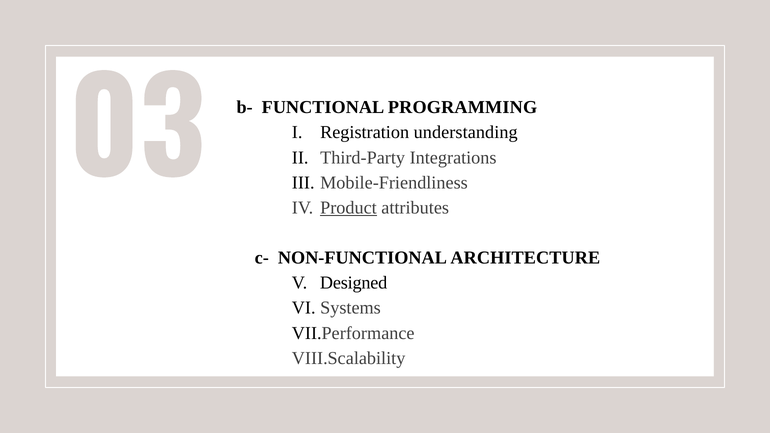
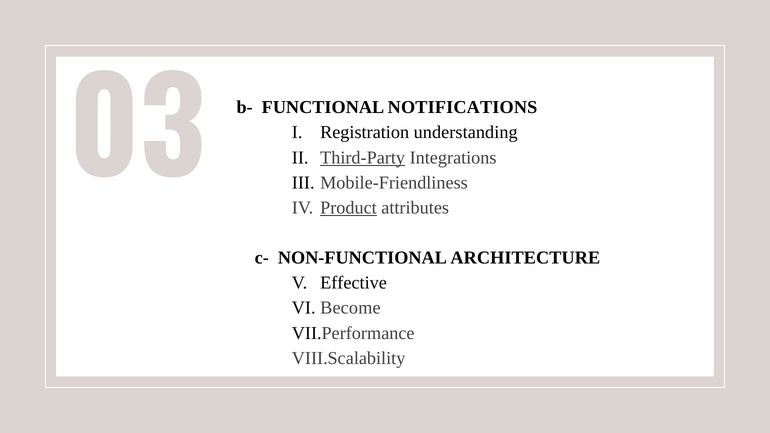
PROGRAMMING: PROGRAMMING -> NOTIFICATIONS
Third-Party underline: none -> present
Designed: Designed -> Effective
Systems: Systems -> Become
